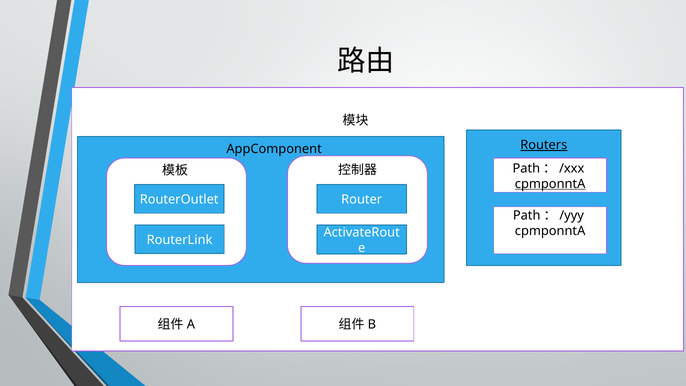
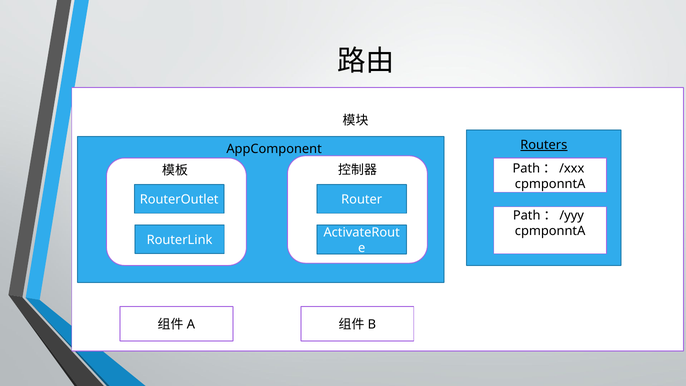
cpmponntA at (550, 184) underline: present -> none
